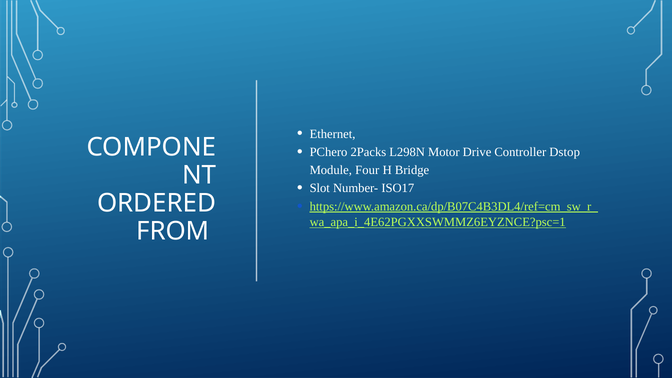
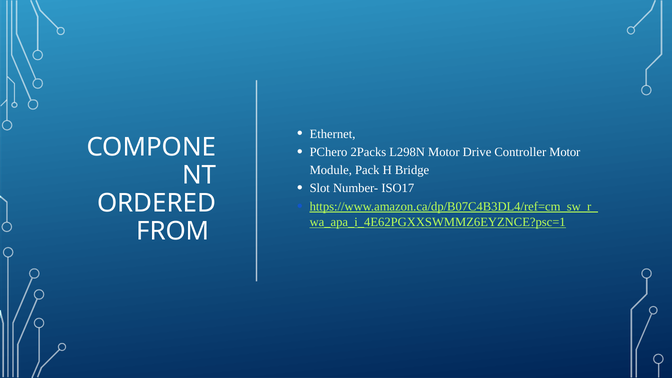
Controller Dstop: Dstop -> Motor
Four: Four -> Pack
